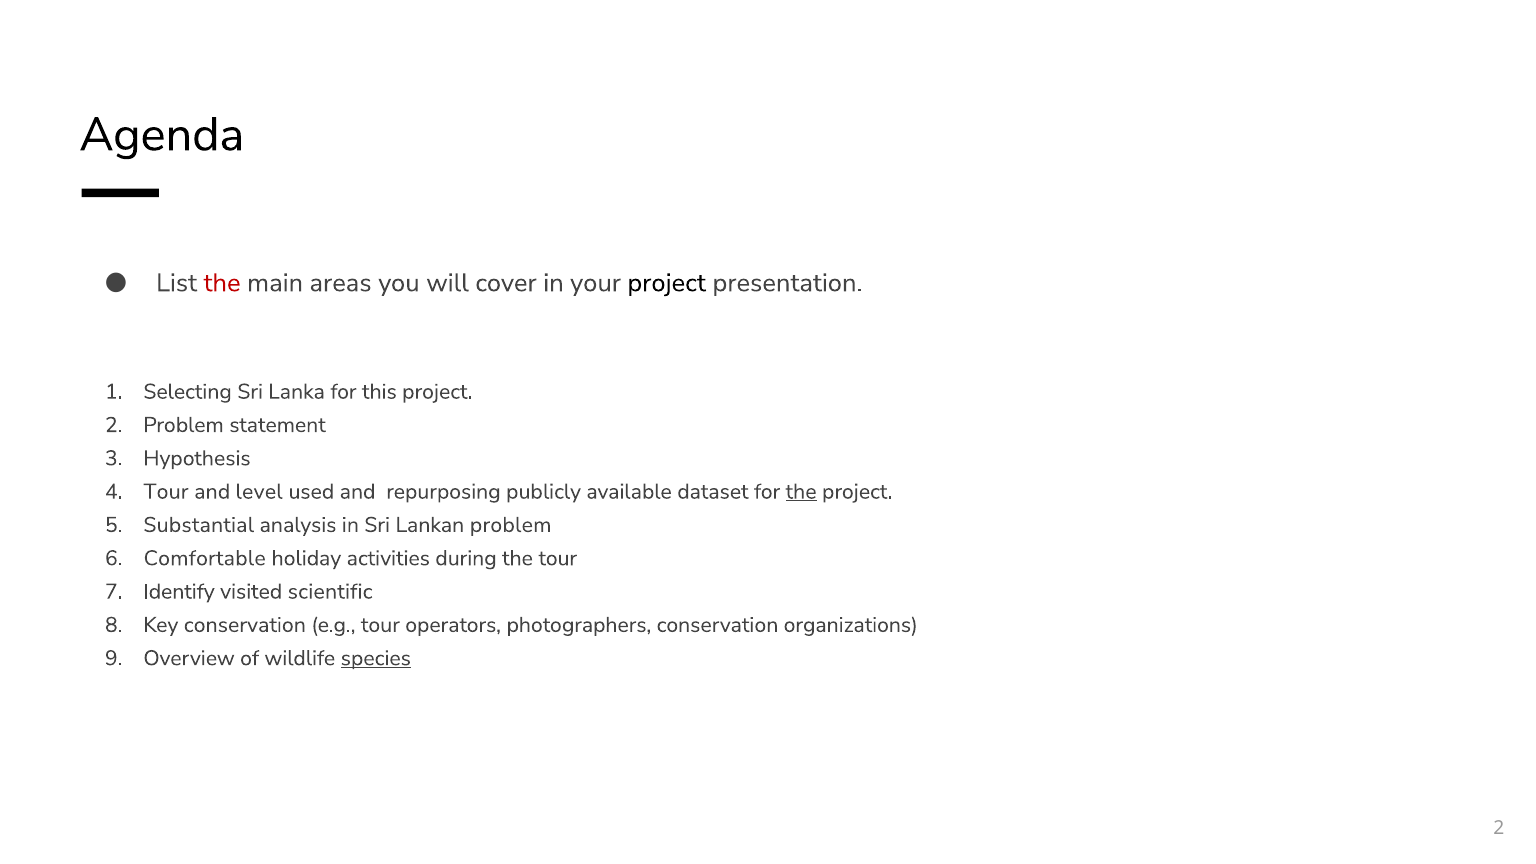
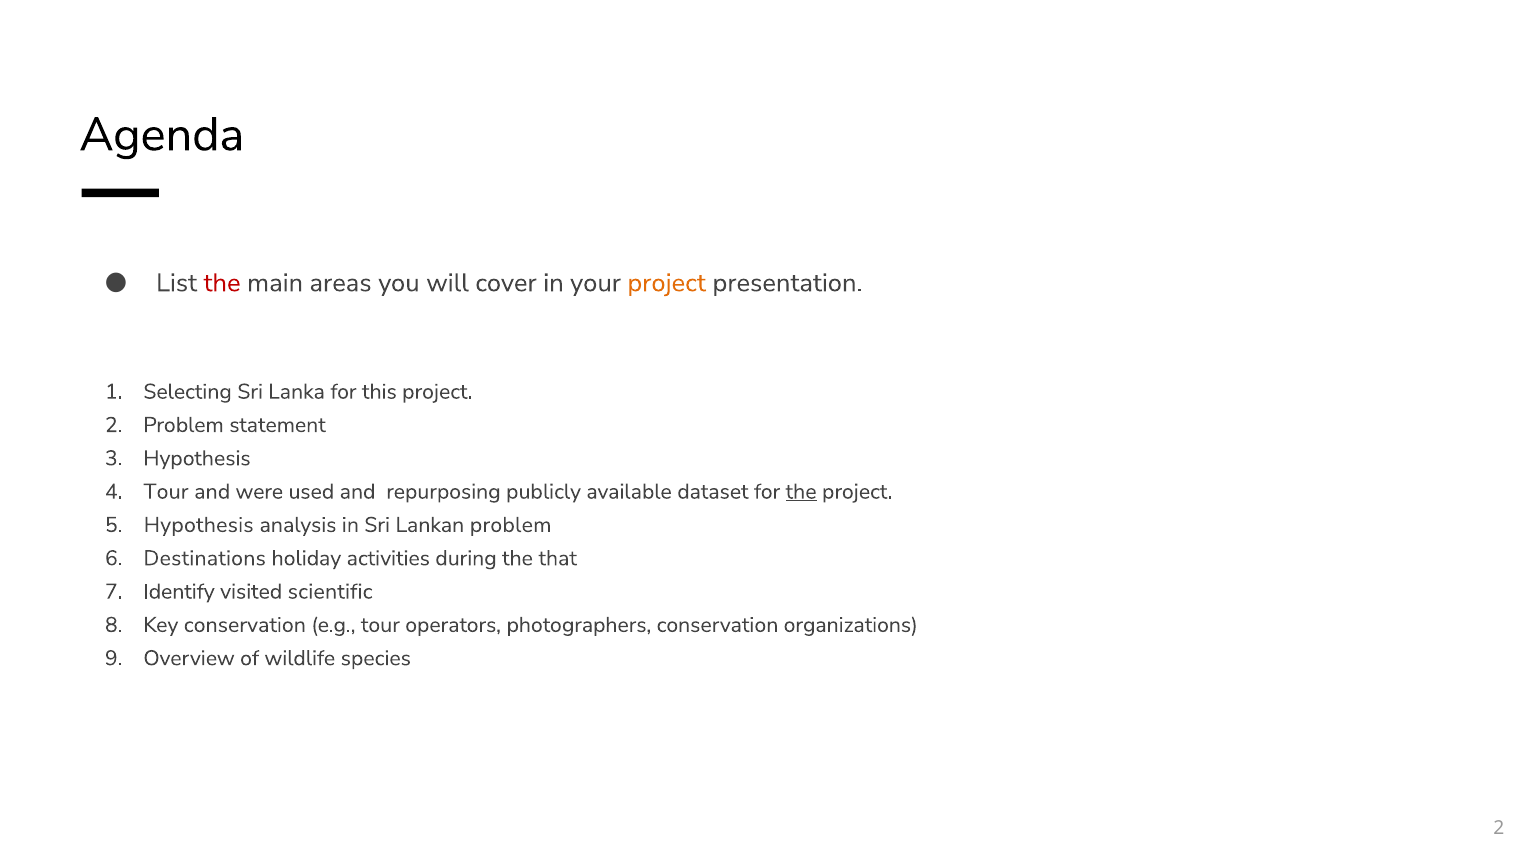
project at (667, 283) colour: black -> orange
level: level -> were
Substantial at (199, 525): Substantial -> Hypothesis
Comfortable: Comfortable -> Destinations
the tour: tour -> that
species underline: present -> none
